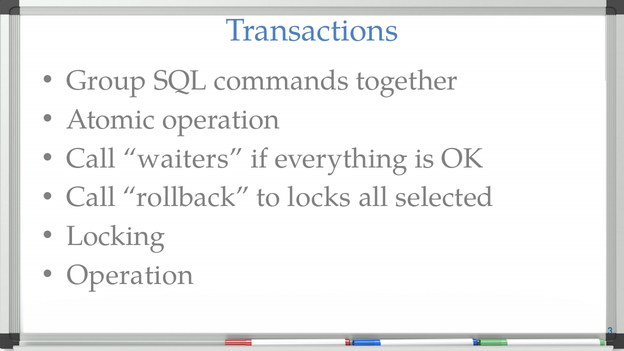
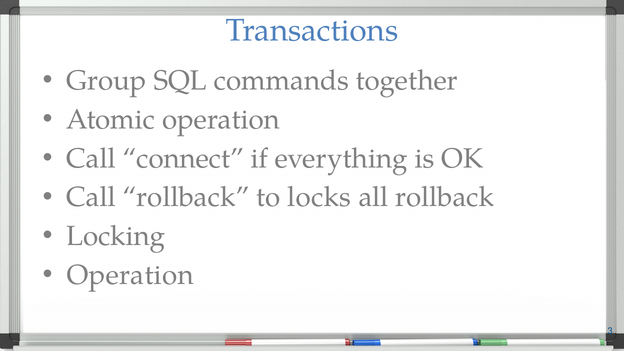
waiters: waiters -> connect
all selected: selected -> rollback
